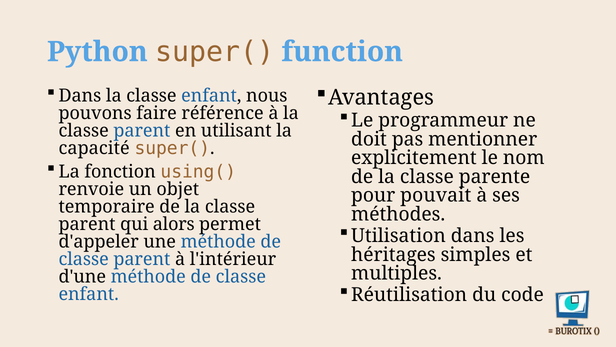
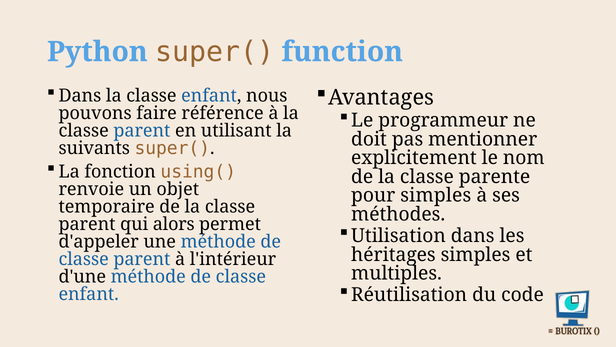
capacité: capacité -> suivants
pour pouvait: pouvait -> simples
